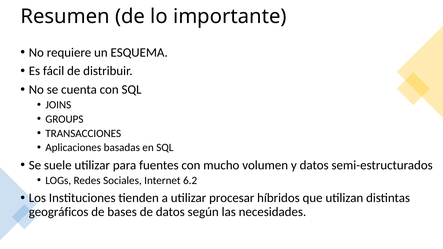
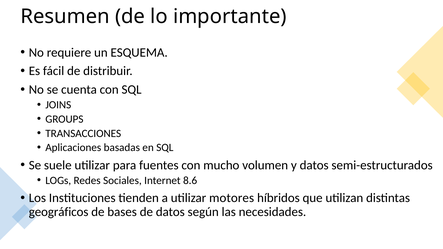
6.2: 6.2 -> 8.6
procesar: procesar -> motores
